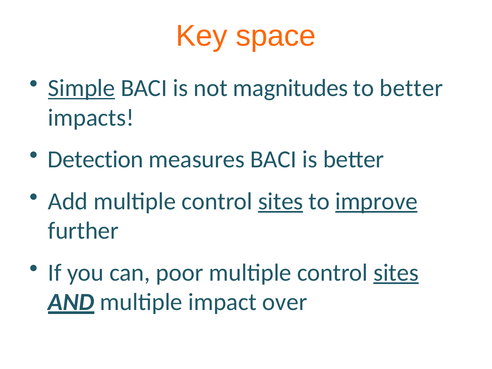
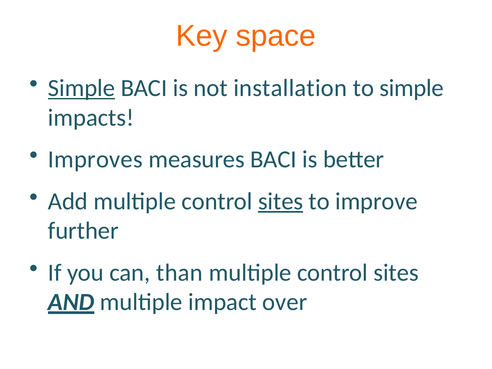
magnitudes: magnitudes -> installation
to better: better -> simple
Detection: Detection -> Improves
improve underline: present -> none
poor: poor -> than
sites at (396, 273) underline: present -> none
